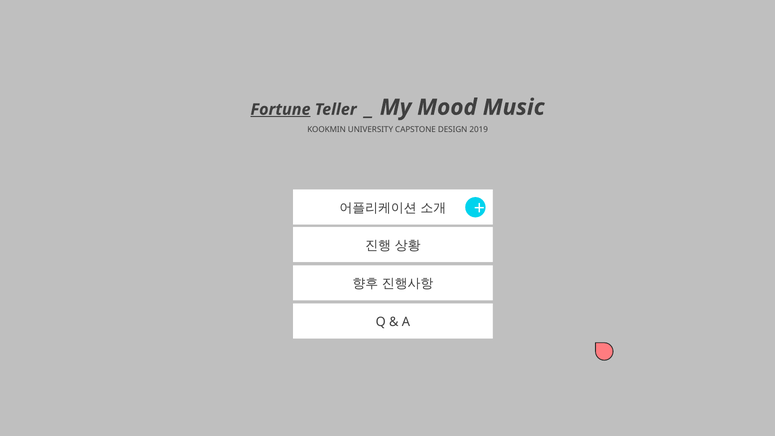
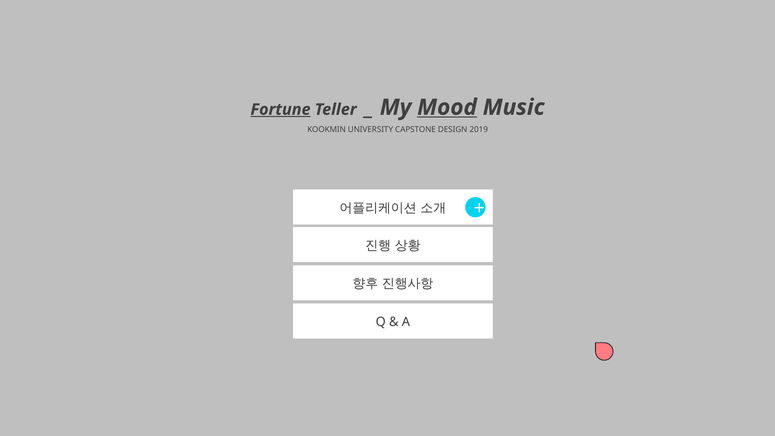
Mood underline: none -> present
